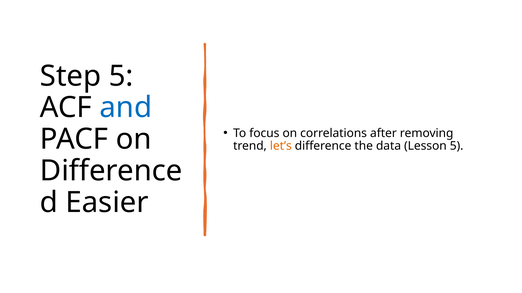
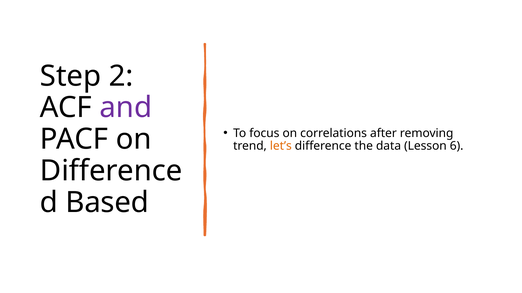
Step 5: 5 -> 2
and colour: blue -> purple
Lesson 5: 5 -> 6
Easier: Easier -> Based
